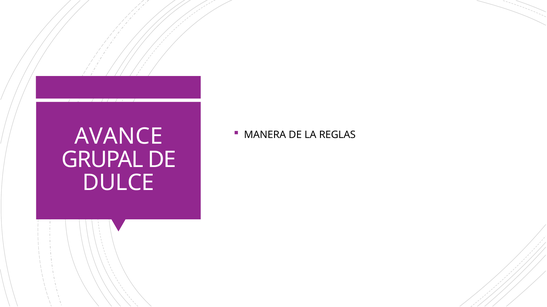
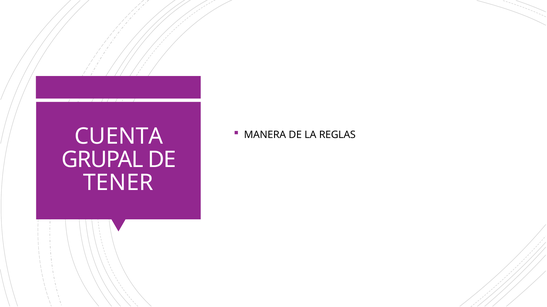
AVANCE: AVANCE -> CUENTA
DULCE: DULCE -> TENER
